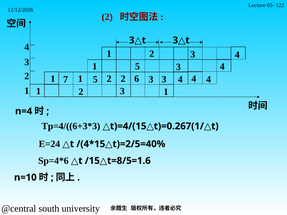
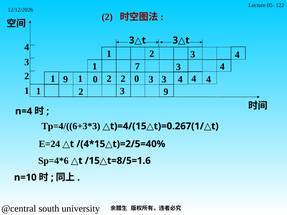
5 at (137, 66): 5 -> 7
1 7: 7 -> 9
5 at (95, 79): 5 -> 0
2 6: 6 -> 0
1 at (166, 92): 1 -> 9
